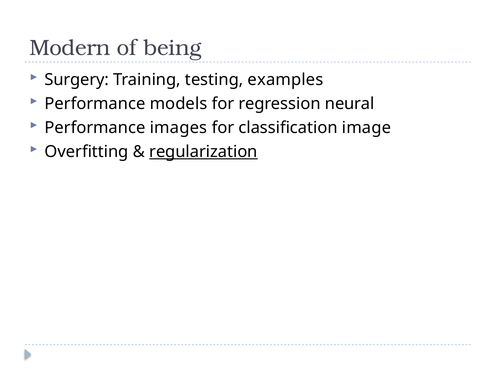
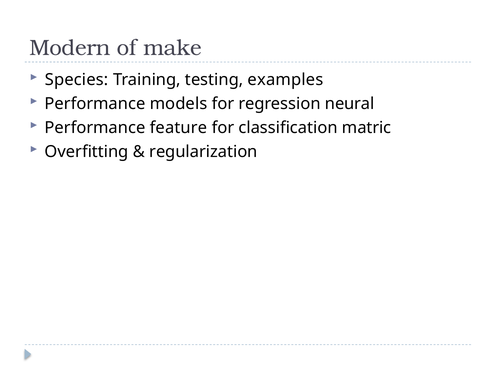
being: being -> make
Surgery: Surgery -> Species
images: images -> feature
image: image -> matric
regularization underline: present -> none
